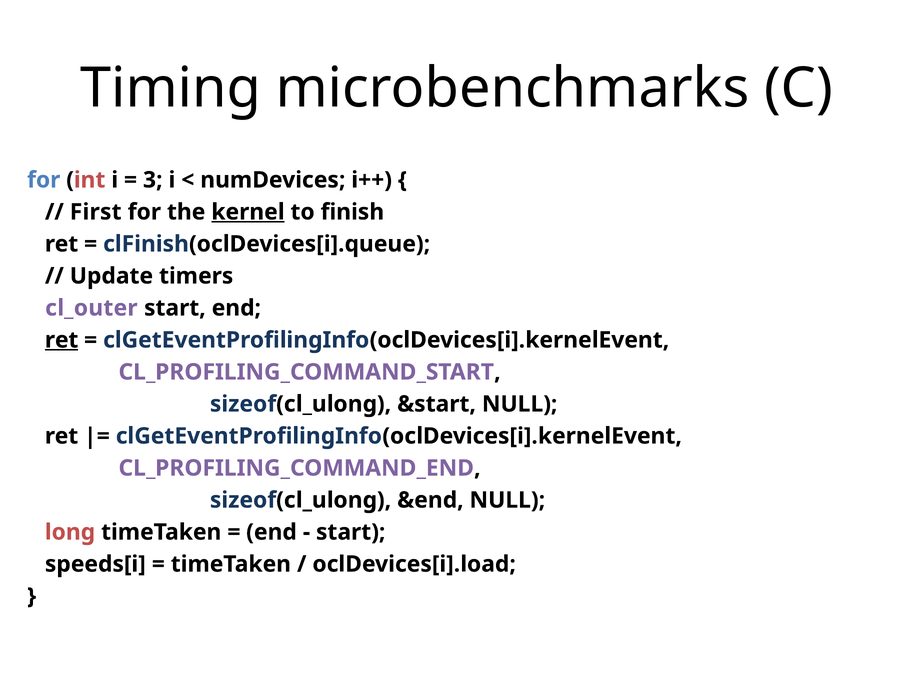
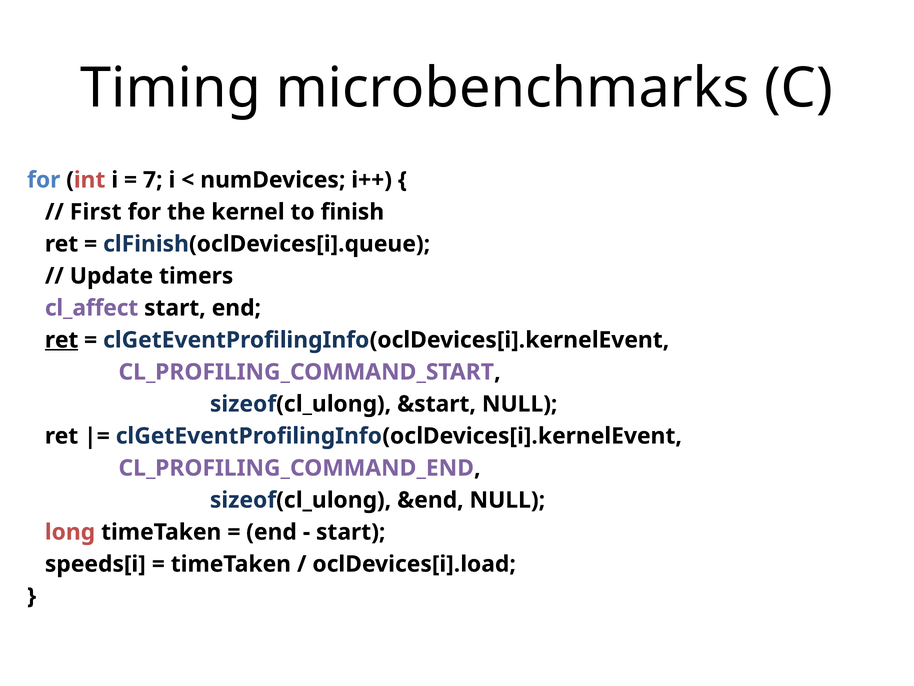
3: 3 -> 7
kernel underline: present -> none
cl_outer: cl_outer -> cl_affect
